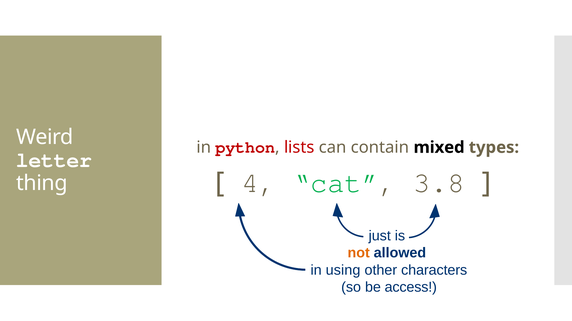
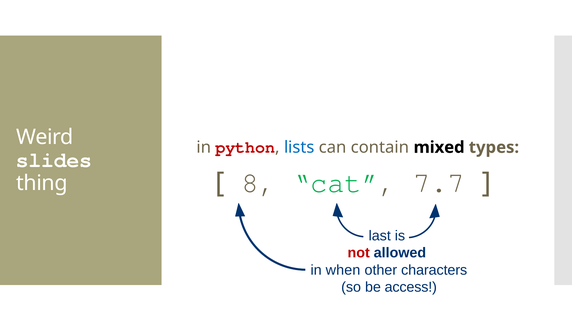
lists colour: red -> blue
letter: letter -> slides
4: 4 -> 8
3.8: 3.8 -> 7.7
just: just -> last
not colour: orange -> red
using: using -> when
